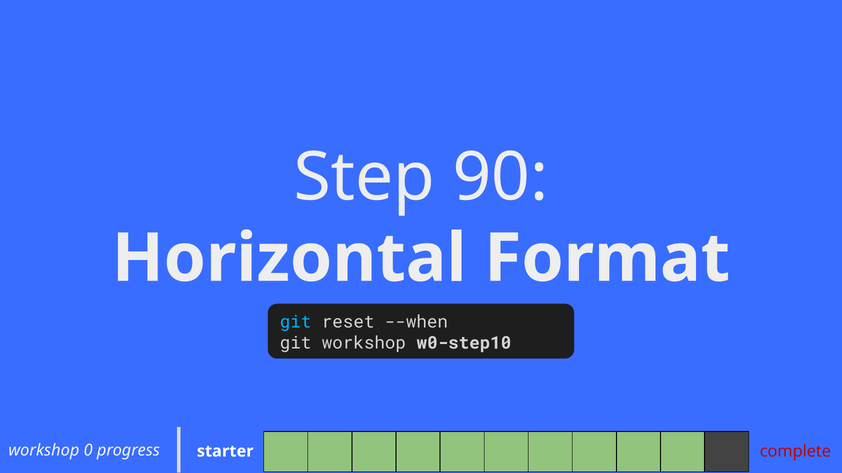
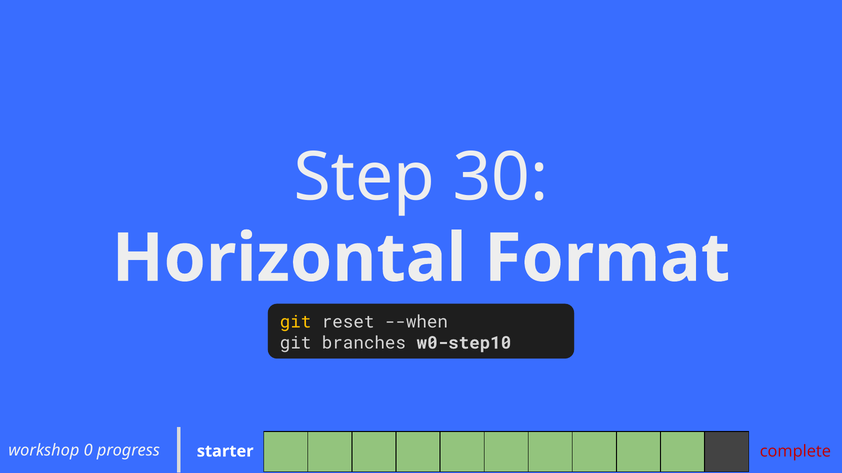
90: 90 -> 30
git at (296, 322) colour: light blue -> yellow
git workshop: workshop -> branches
